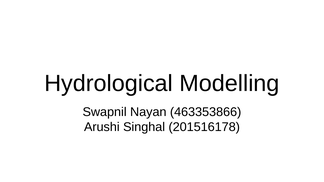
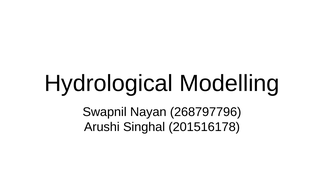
463353866: 463353866 -> 268797796
